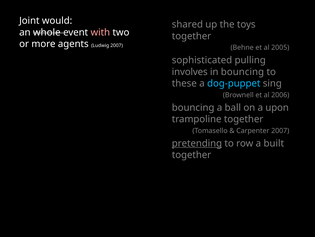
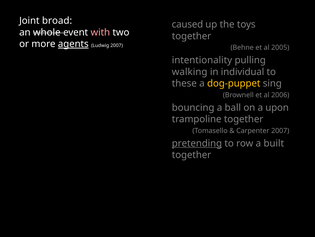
would: would -> broad
shared: shared -> caused
agents underline: none -> present
sophisticated: sophisticated -> intentionality
involves: involves -> walking
in bouncing: bouncing -> individual
dog-puppet colour: light blue -> yellow
